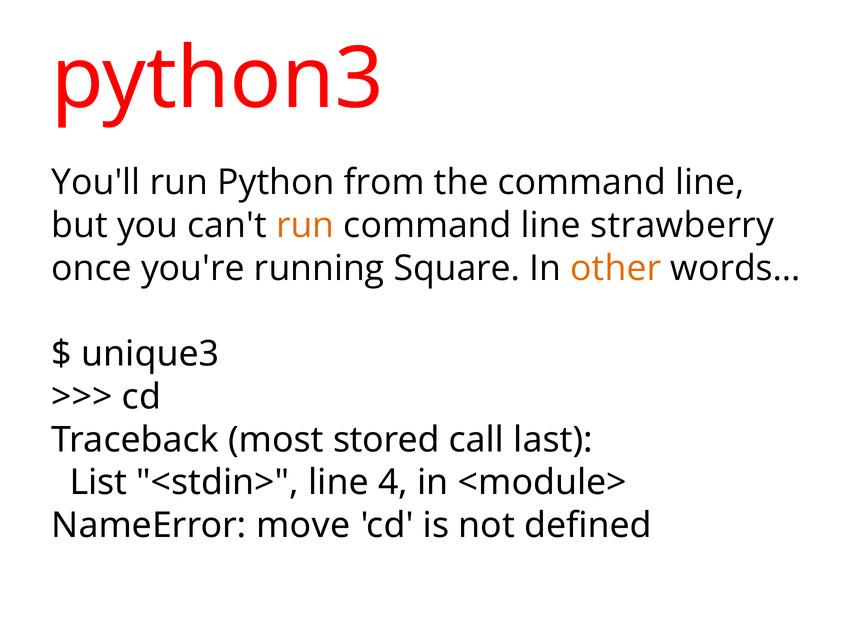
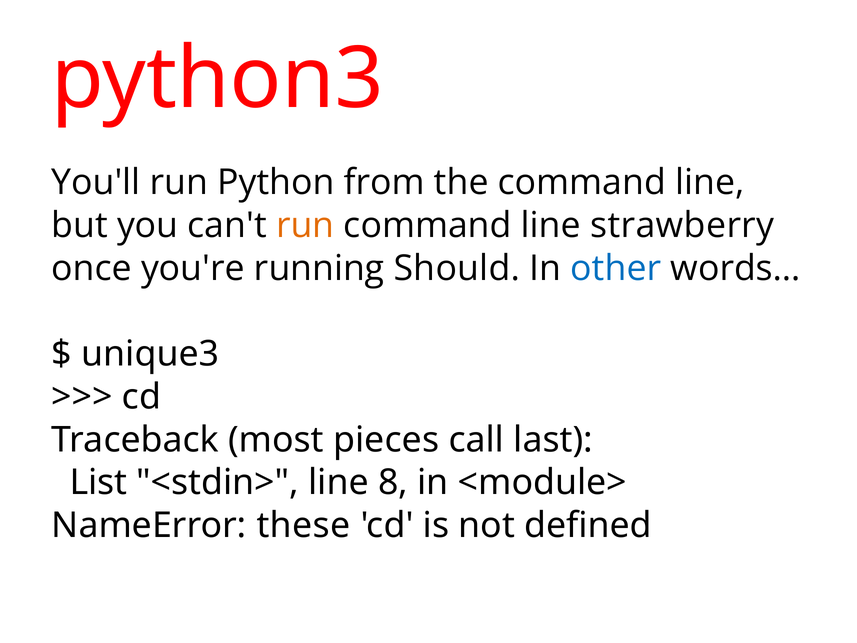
Square: Square -> Should
other colour: orange -> blue
stored: stored -> pieces
4: 4 -> 8
move: move -> these
